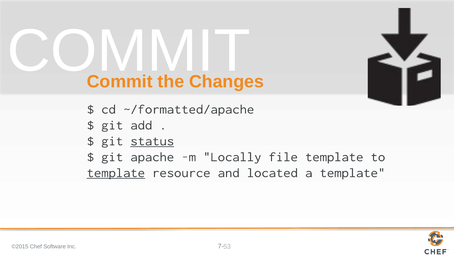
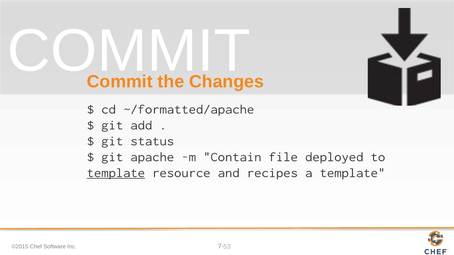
status underline: present -> none
Locally: Locally -> Contain
file template: template -> deployed
located: located -> recipes
